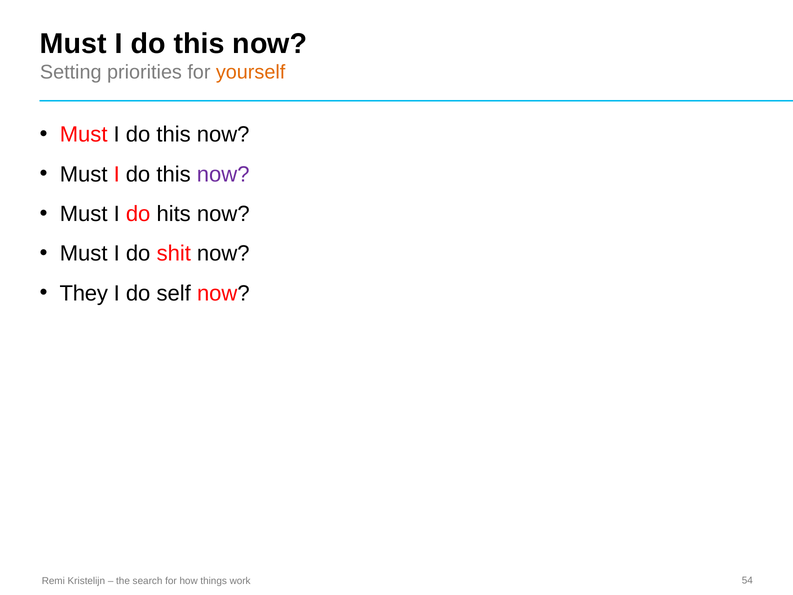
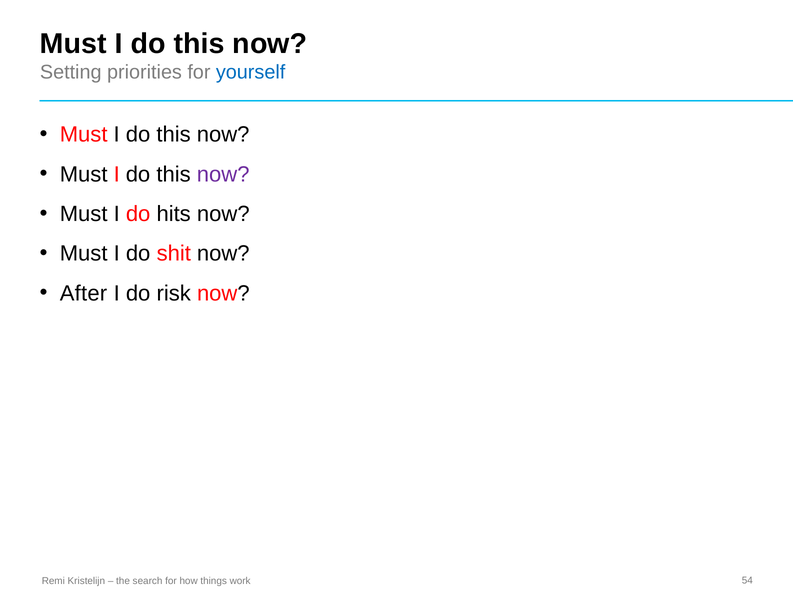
yourself colour: orange -> blue
They: They -> After
self: self -> risk
